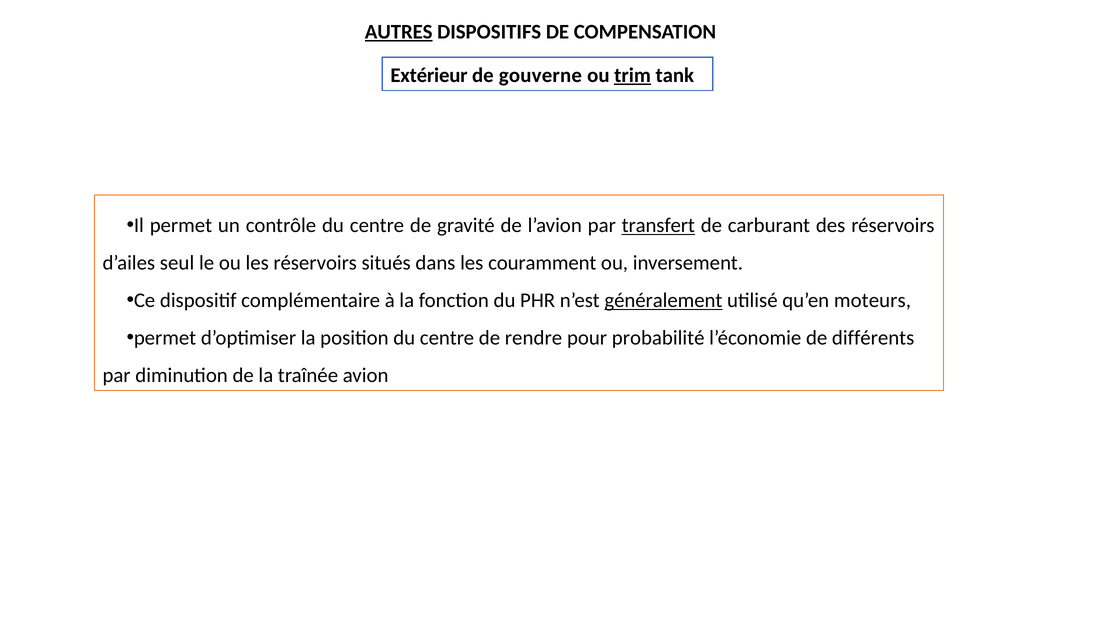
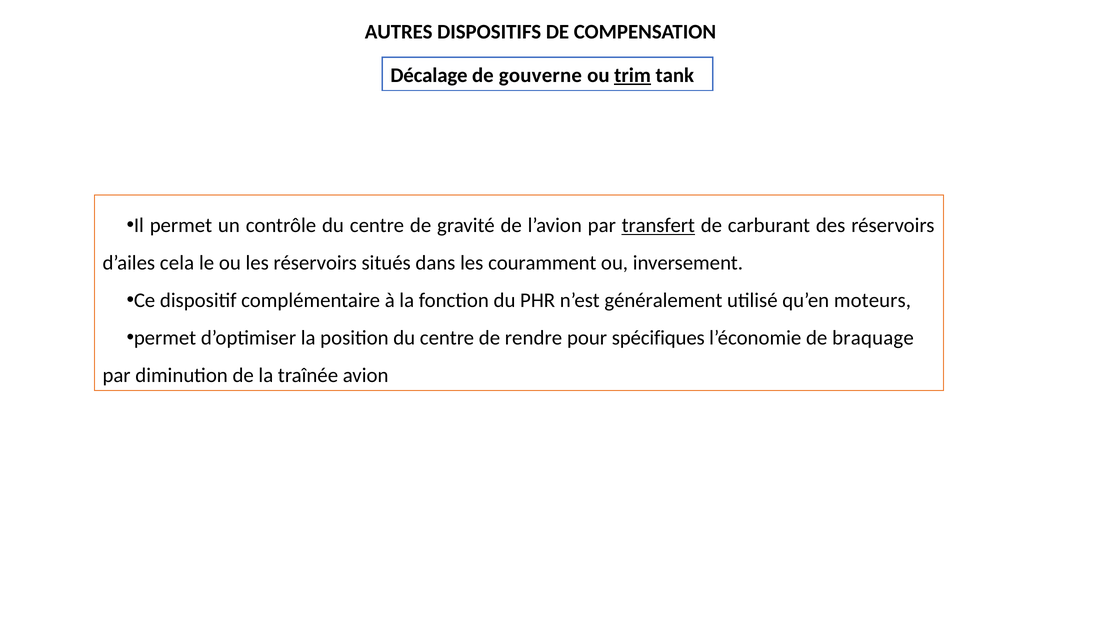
AUTRES underline: present -> none
Extérieur: Extérieur -> Décalage
seul: seul -> cela
généralement underline: present -> none
probabilité: probabilité -> spécifiques
différents: différents -> braquage
